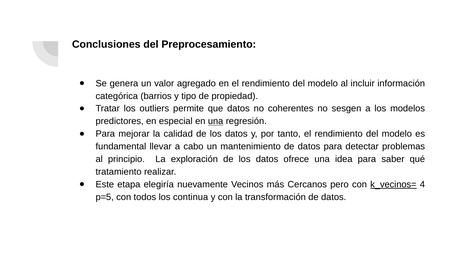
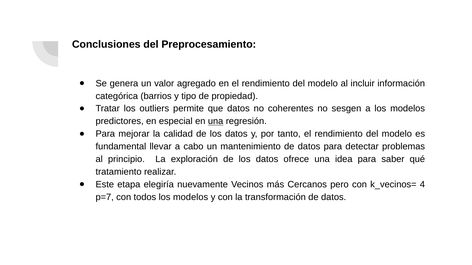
k_vecinos= underline: present -> none
p=5: p=5 -> p=7
todos los continua: continua -> modelos
